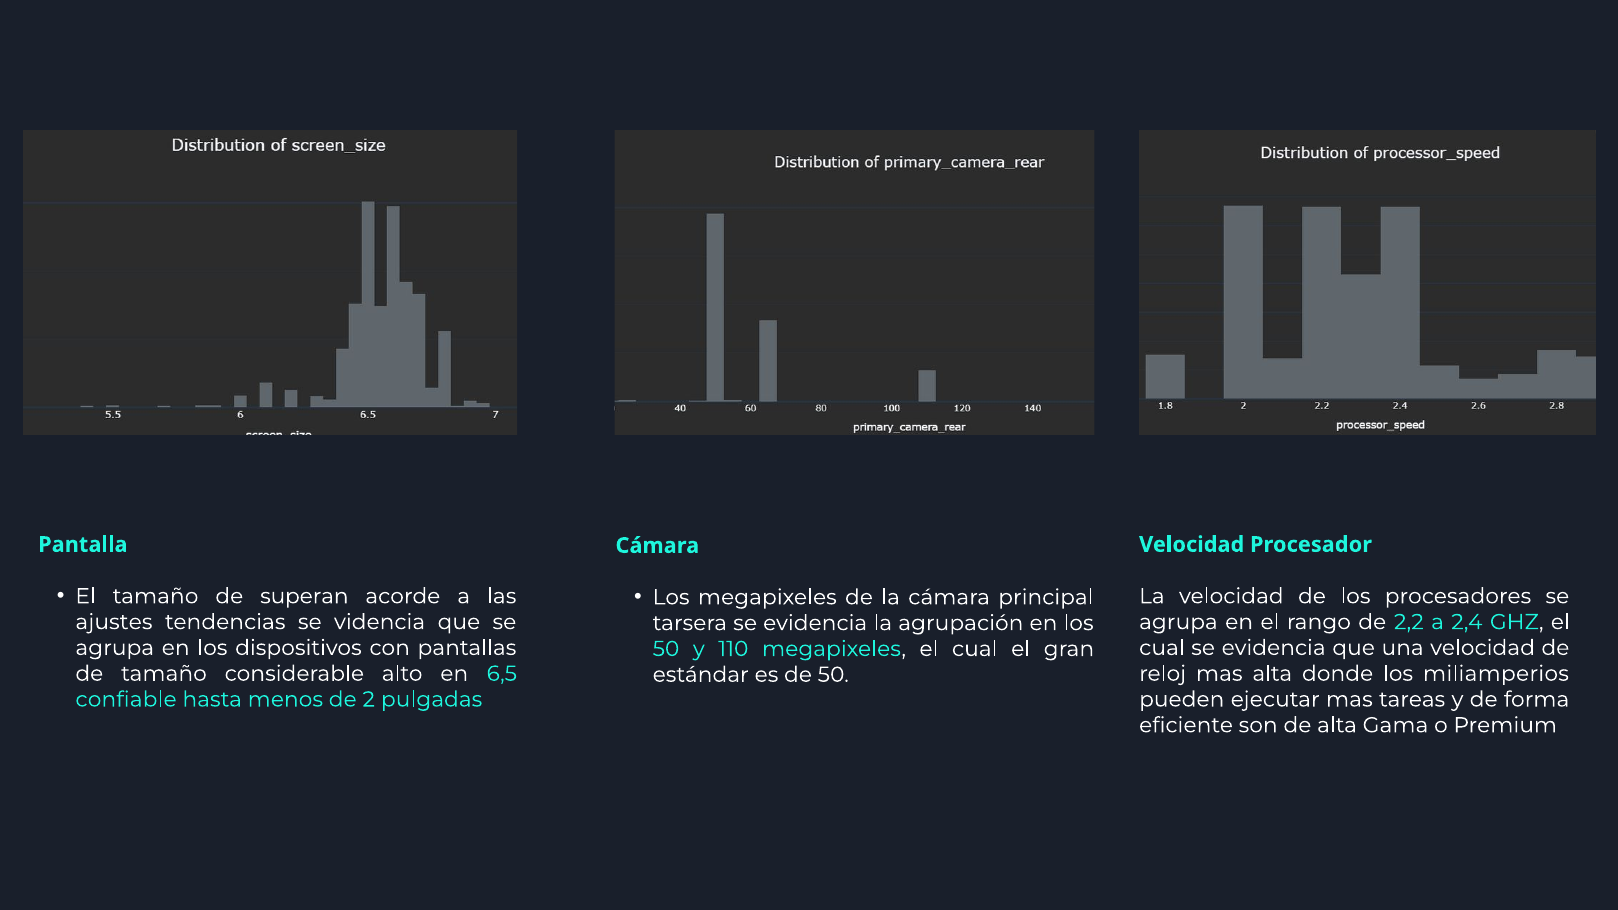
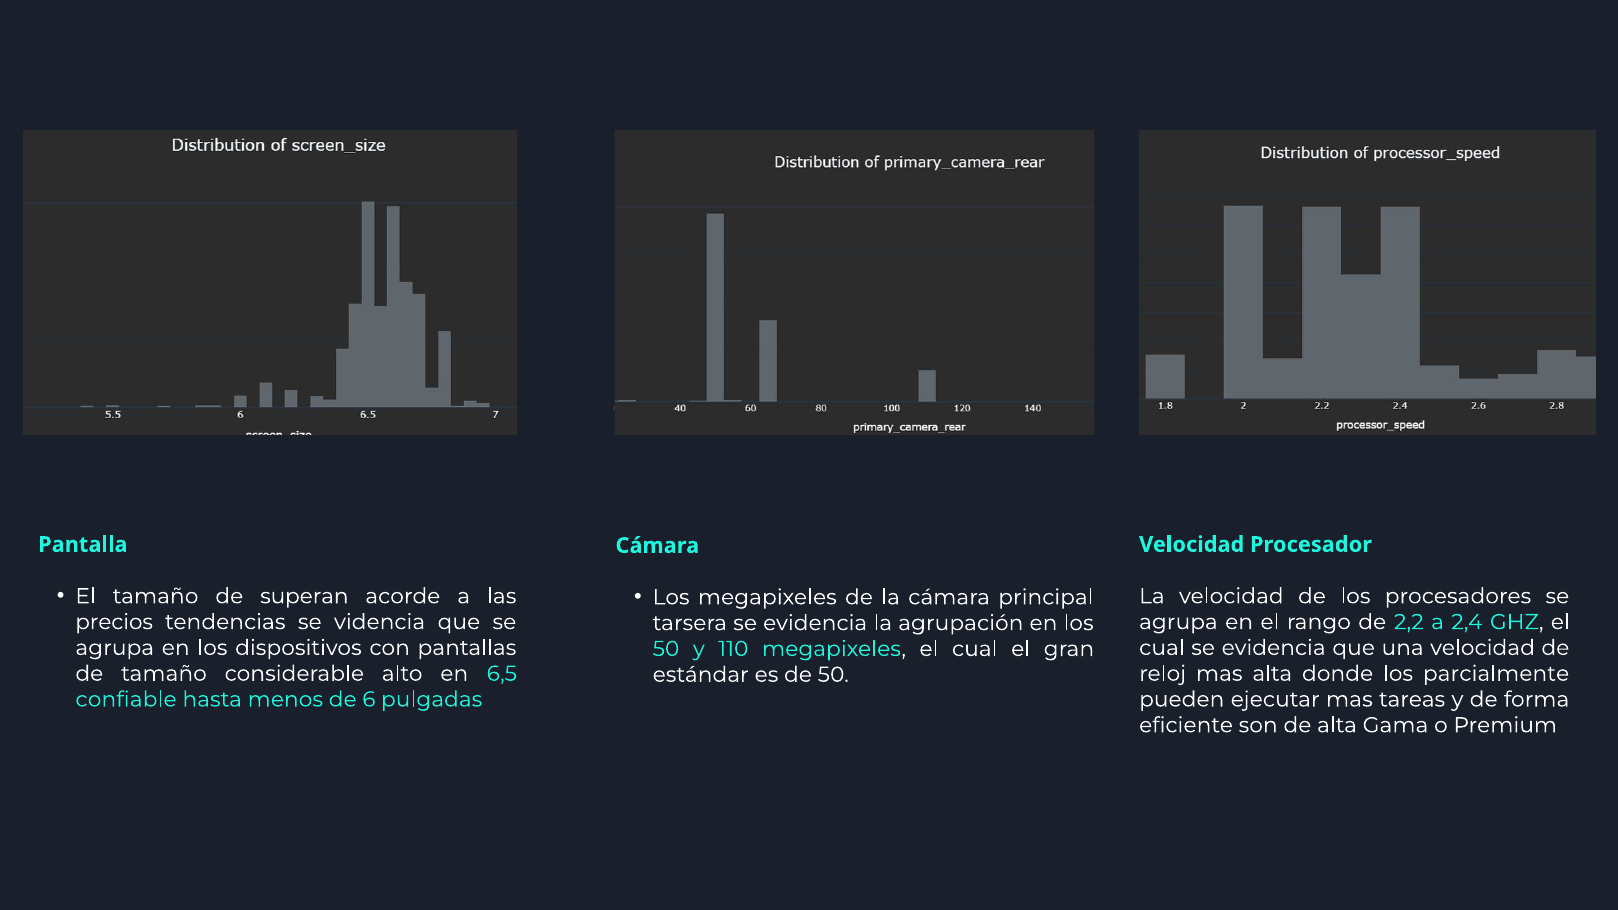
ajustes: ajustes -> precios
miliamperios: miliamperios -> parcialmente
2: 2 -> 6
